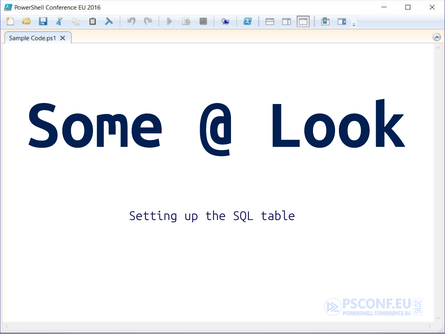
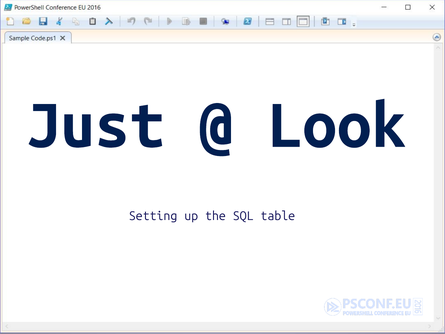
Some: Some -> Just
